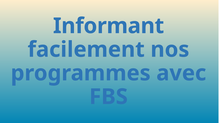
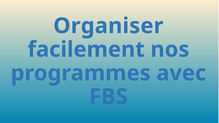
Informant: Informant -> Organiser
